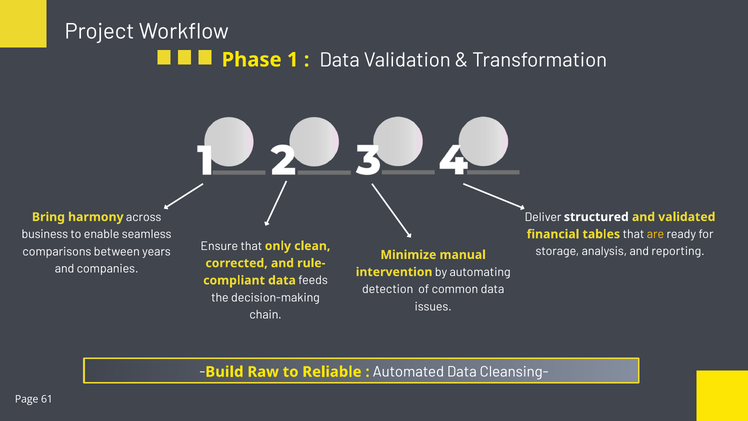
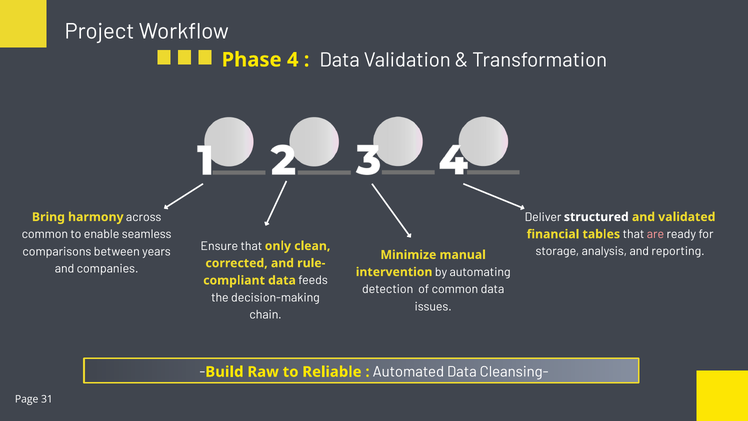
1: 1 -> 4
business at (45, 234): business -> common
are colour: yellow -> pink
61: 61 -> 31
